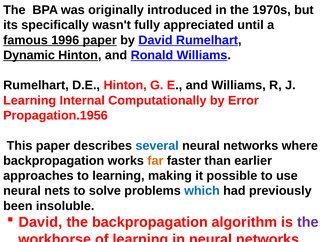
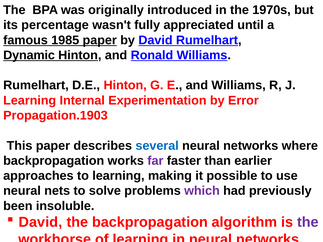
specifically: specifically -> percentage
1996: 1996 -> 1985
Computationally: Computationally -> Experimentation
Propagation.1956: Propagation.1956 -> Propagation.1903
far colour: orange -> purple
which colour: blue -> purple
